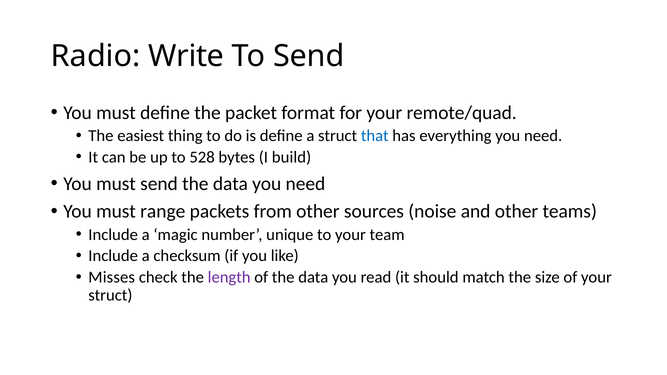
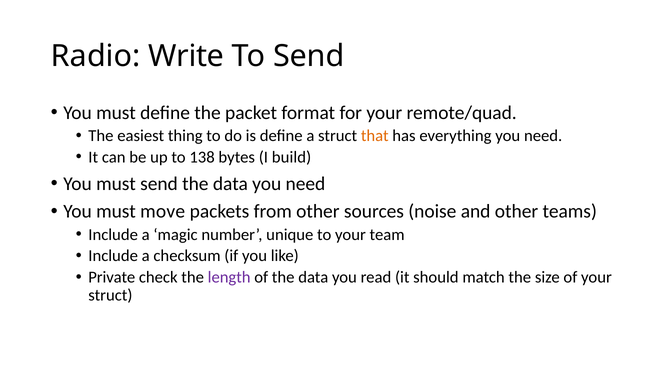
that colour: blue -> orange
528: 528 -> 138
range: range -> move
Misses: Misses -> Private
